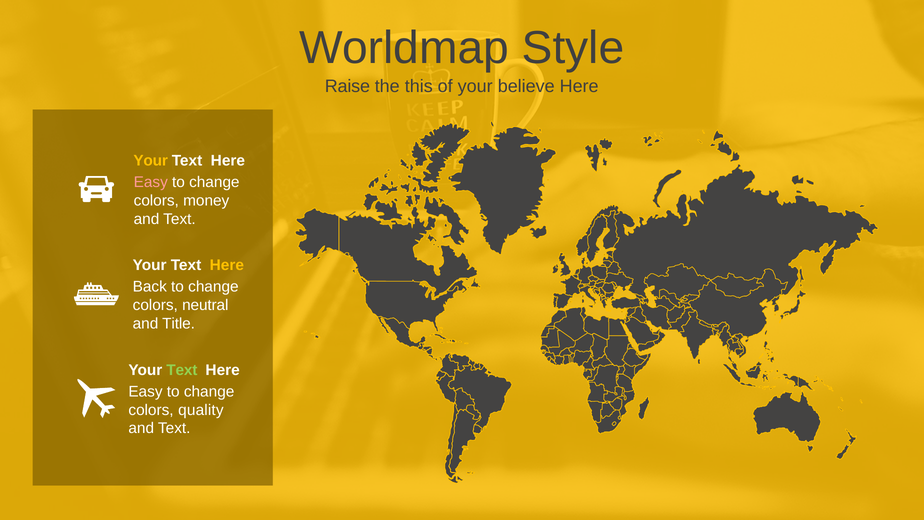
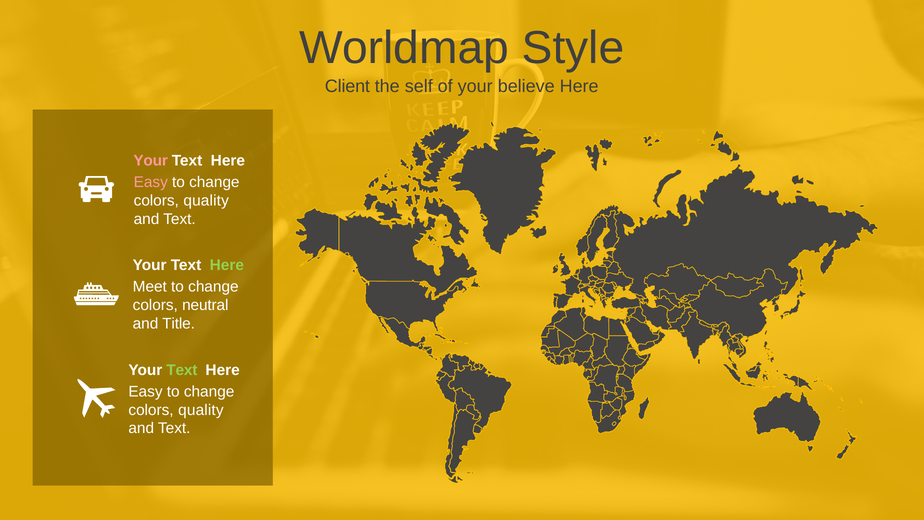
Raise: Raise -> Client
this: this -> self
Your at (151, 160) colour: yellow -> pink
money at (206, 200): money -> quality
Here at (227, 265) colour: yellow -> light green
Back: Back -> Meet
